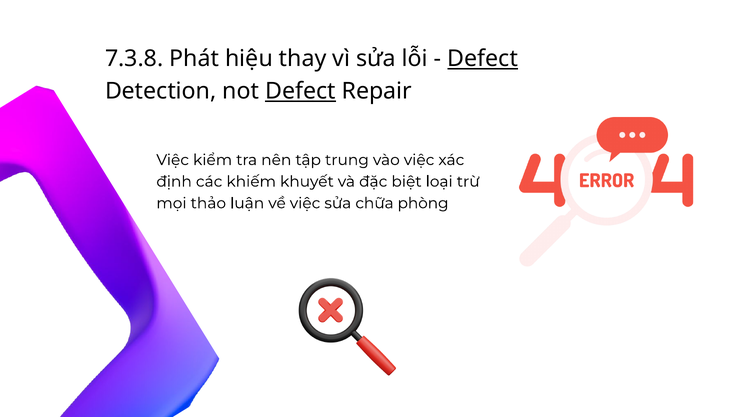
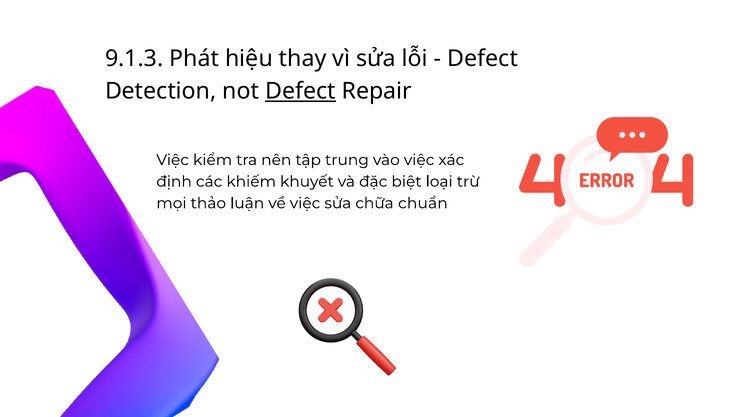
7.3.8: 7.3.8 -> 9.1.3
Defect at (483, 59) underline: present -> none
phòng: phòng -> chuẩn
